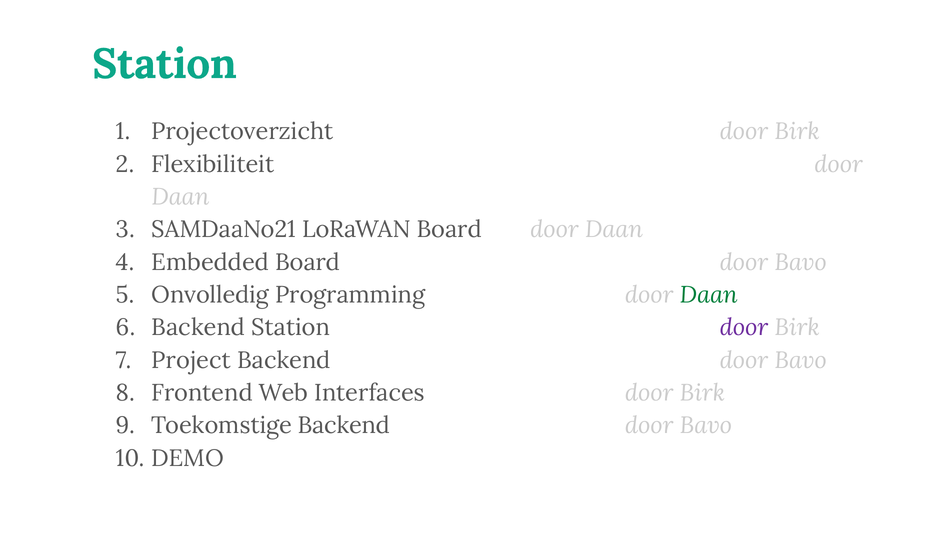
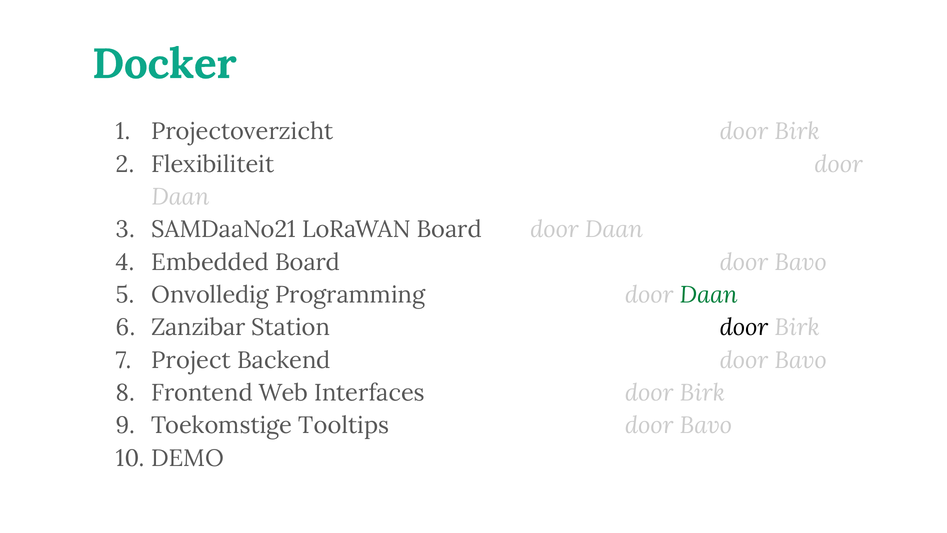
Station at (164, 64): Station -> Docker
Backend at (198, 327): Backend -> Zanzibar
door at (744, 327) colour: purple -> black
Toekomstige Backend: Backend -> Tooltips
